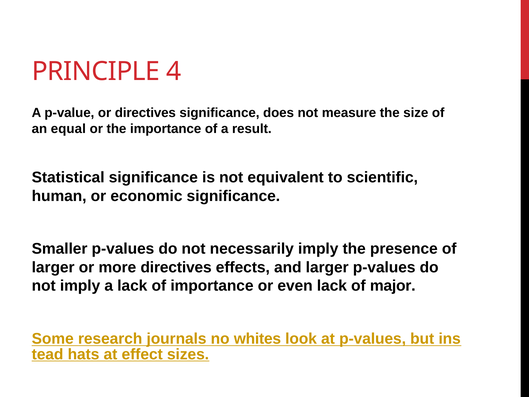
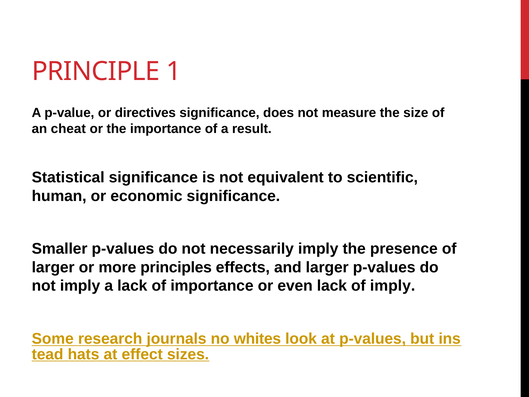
4: 4 -> 1
equal: equal -> cheat
more directives: directives -> principles
of major: major -> imply
